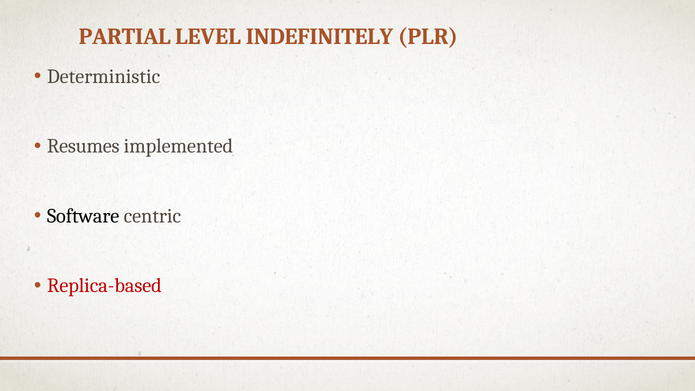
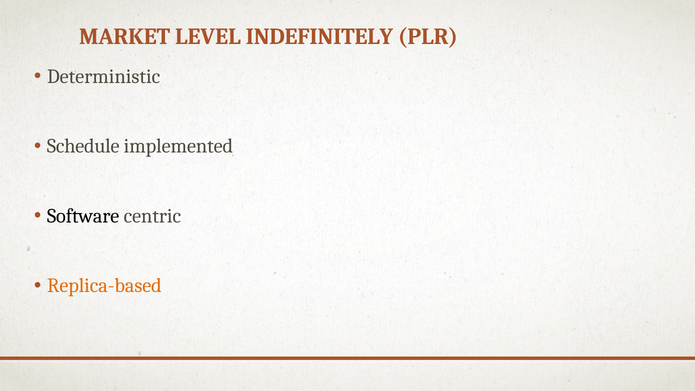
PARTIAL: PARTIAL -> MARKET
Resumes: Resumes -> Schedule
Replica-based colour: red -> orange
